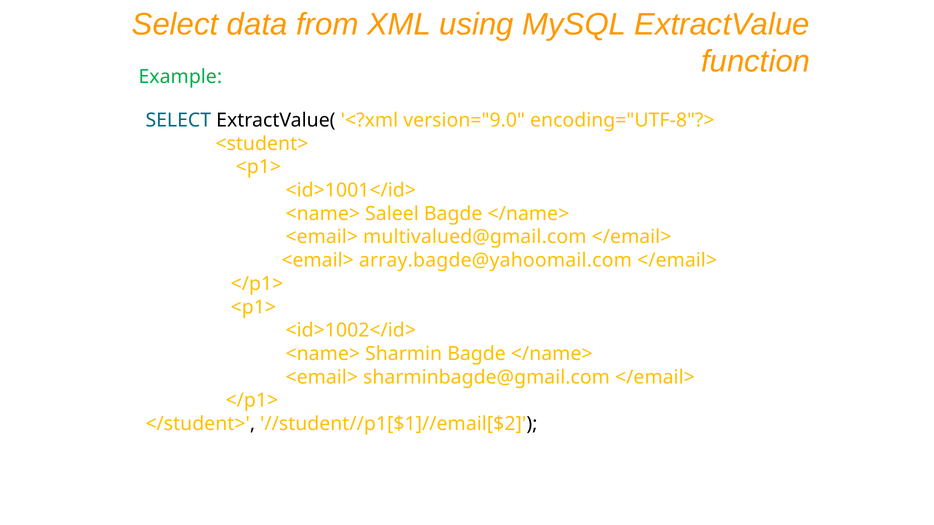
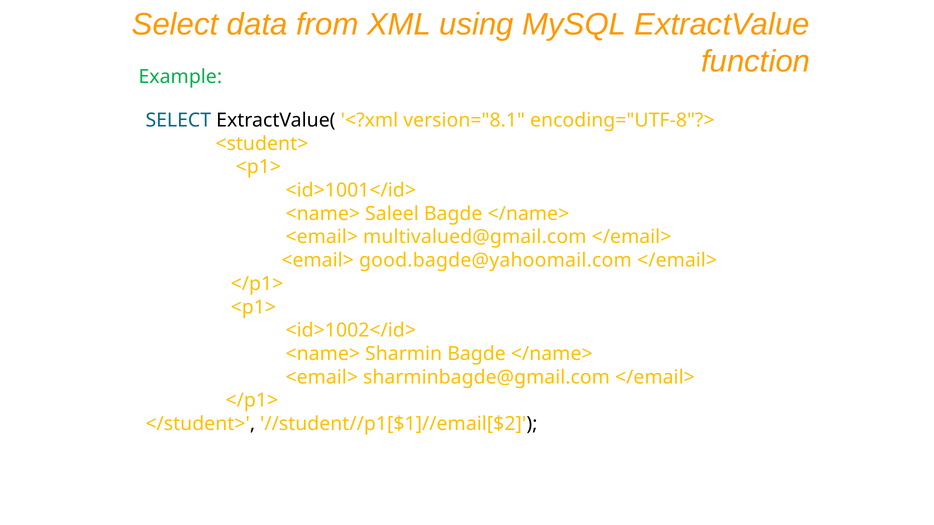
version="9.0: version="9.0 -> version="8.1
array.bagde@yahoomail.com: array.bagde@yahoomail.com -> good.bagde@yahoomail.com
